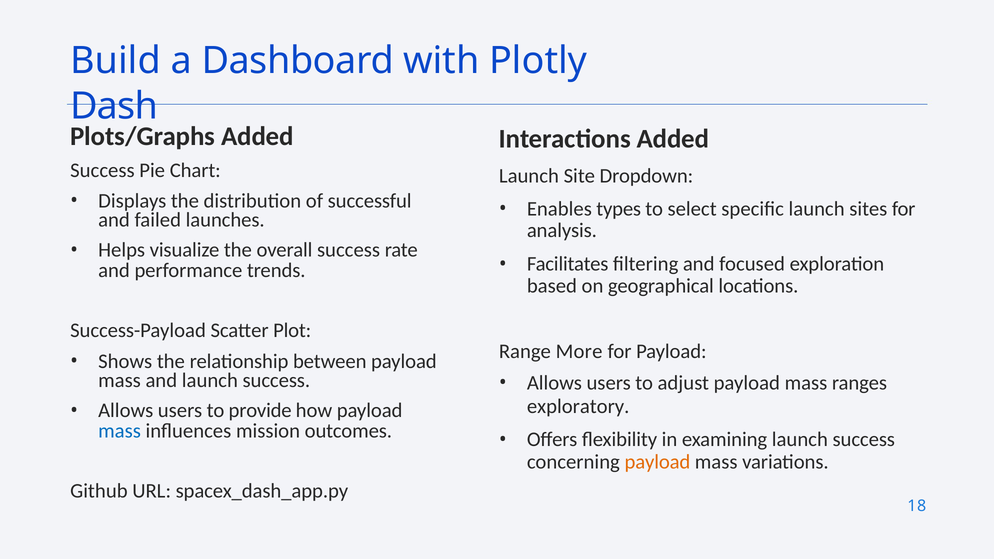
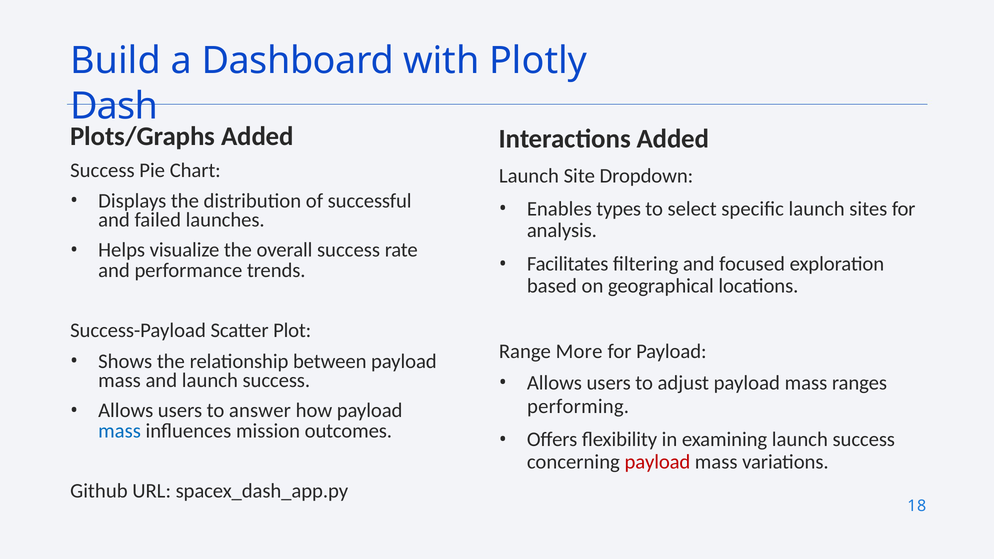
exploratory: exploratory -> performing
provide: provide -> answer
payload at (657, 462) colour: orange -> red
